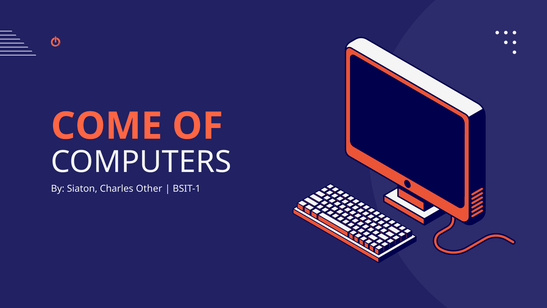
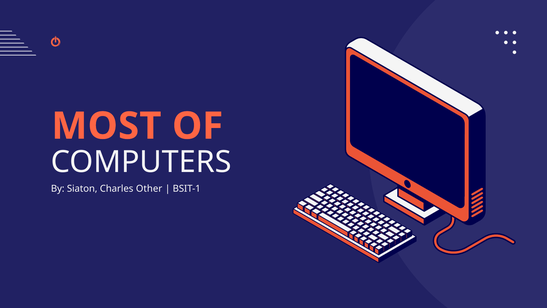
COME: COME -> MOST
